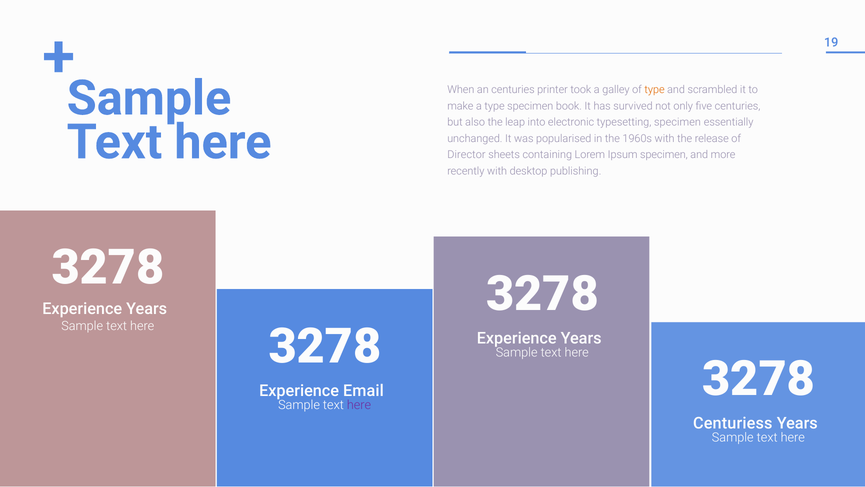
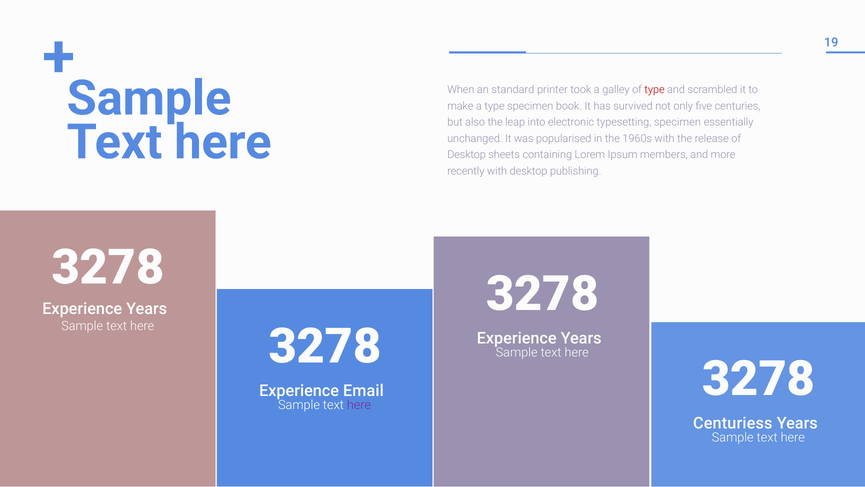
an centuries: centuries -> standard
type at (655, 90) colour: orange -> red
Director at (466, 155): Director -> Desktop
Ipsum specimen: specimen -> members
